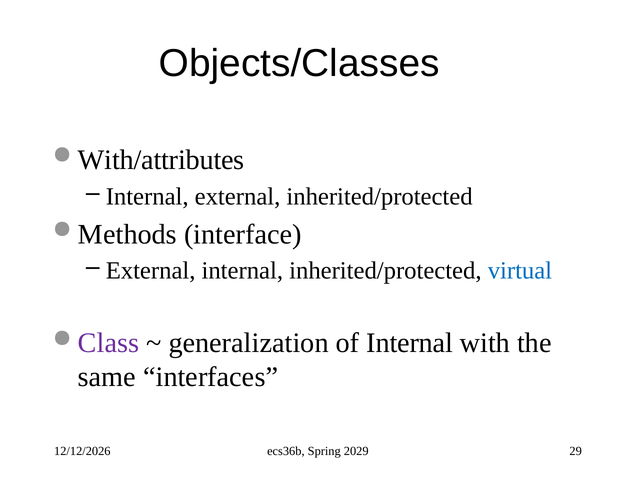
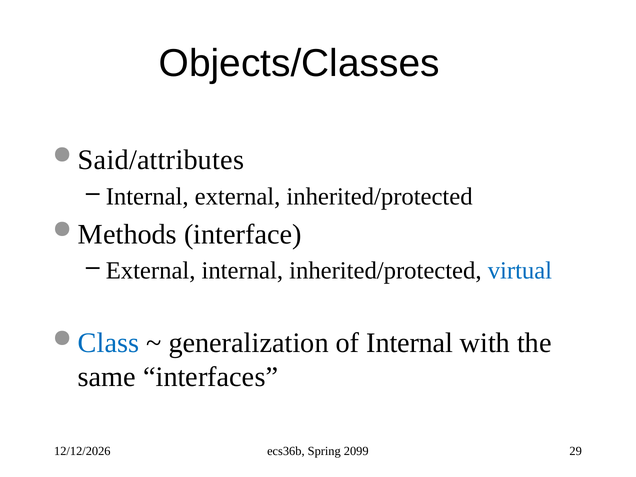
With/attributes: With/attributes -> Said/attributes
Class colour: purple -> blue
2029: 2029 -> 2099
